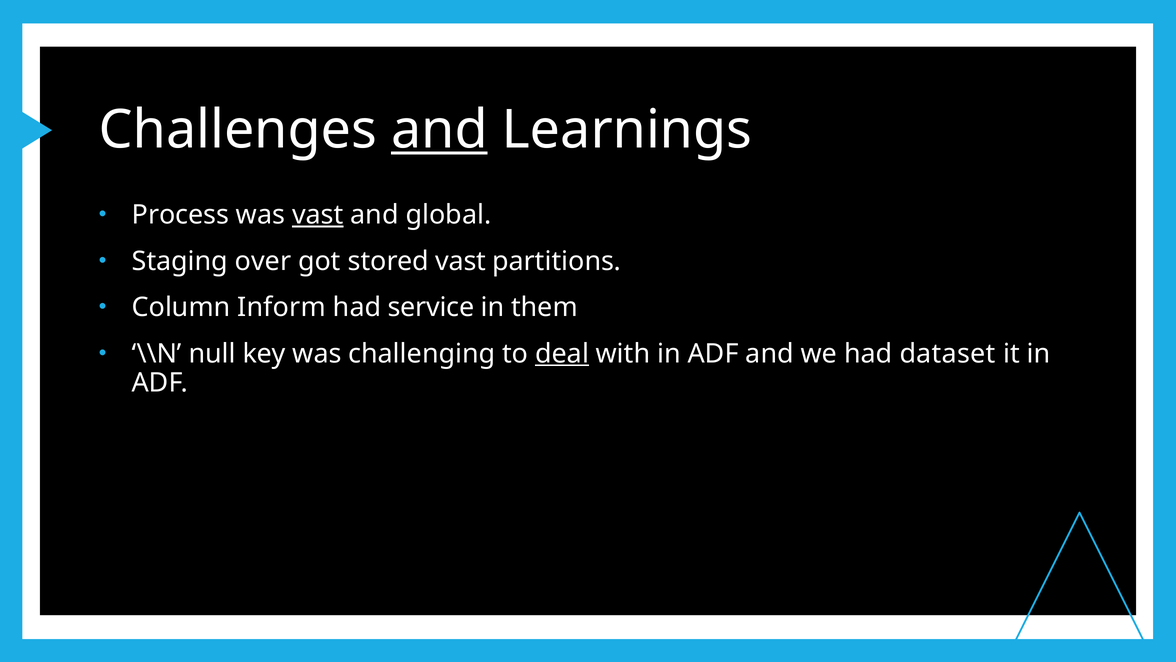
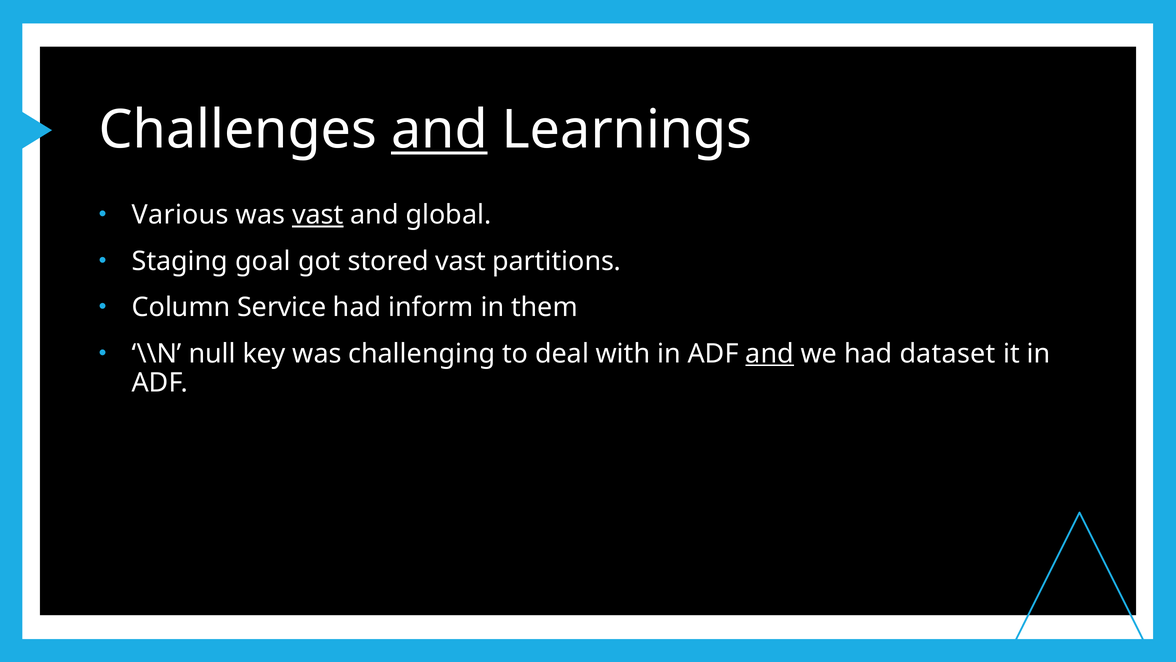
Process: Process -> Various
over: over -> goal
Inform: Inform -> Service
service: service -> inform
deal underline: present -> none
and at (770, 353) underline: none -> present
